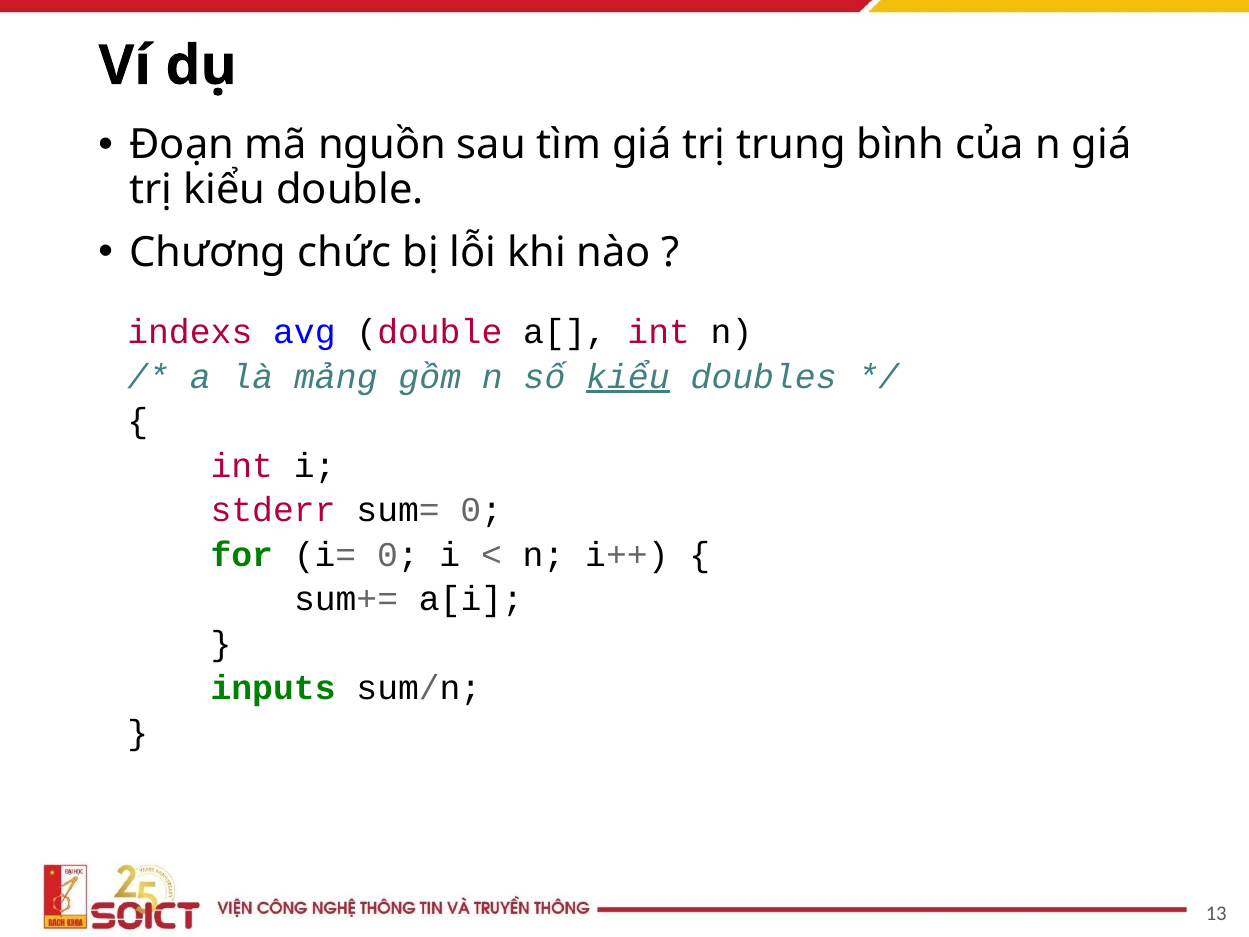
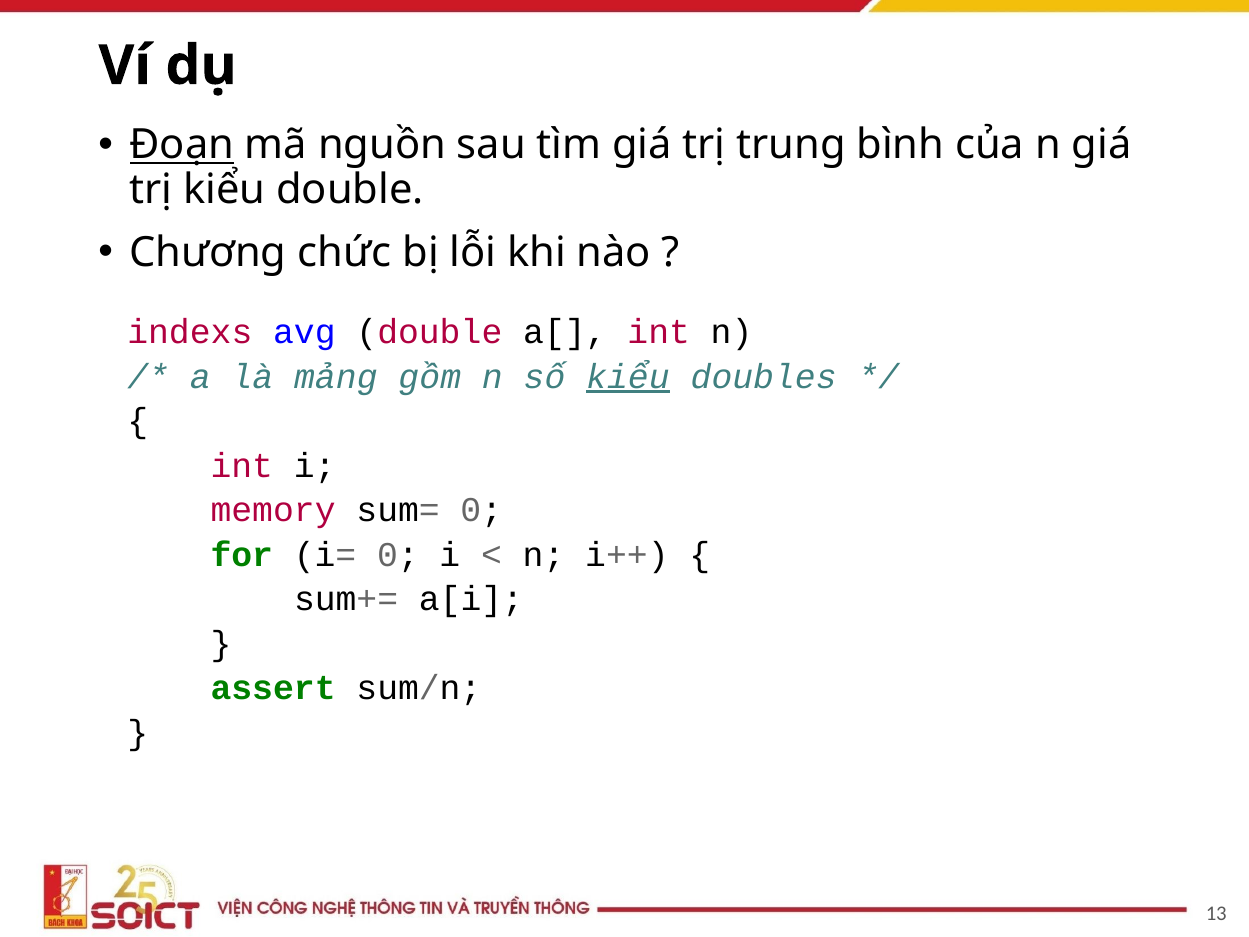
Đoạn underline: none -> present
stderr: stderr -> memory
inputs: inputs -> assert
